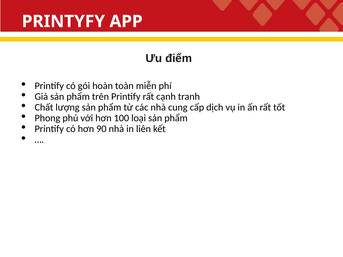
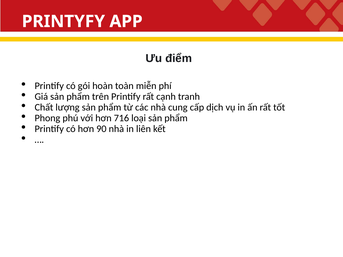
100: 100 -> 716
